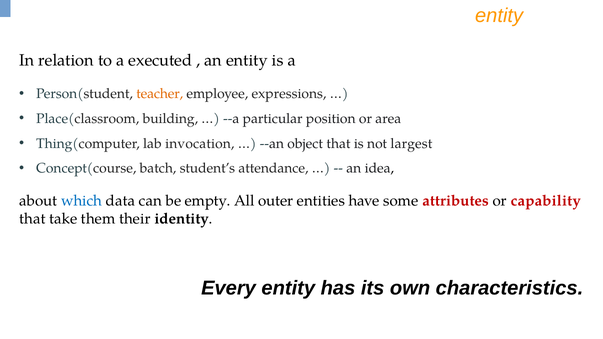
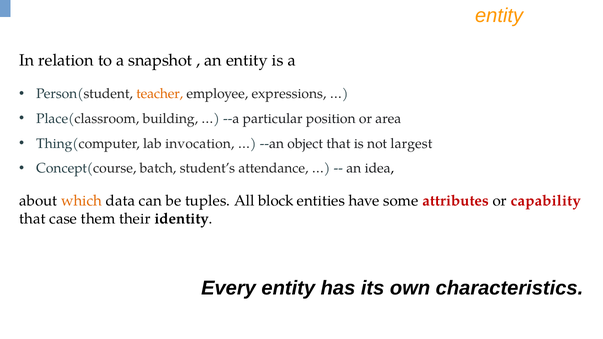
executed: executed -> snapshot
which colour: blue -> orange
empty: empty -> tuples
outer: outer -> block
take: take -> case
